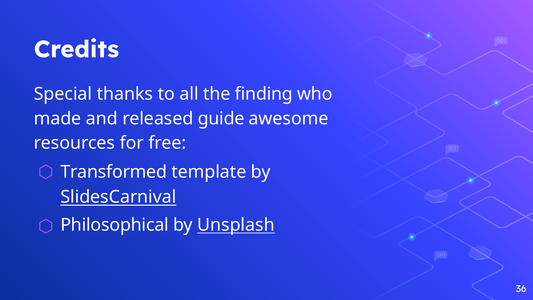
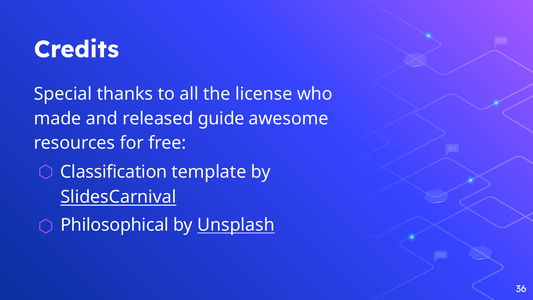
finding: finding -> license
Transformed: Transformed -> Classification
